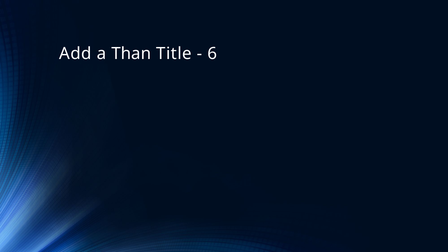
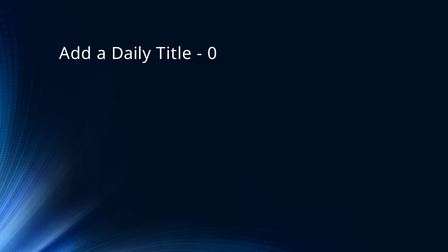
Than: Than -> Daily
6: 6 -> 0
